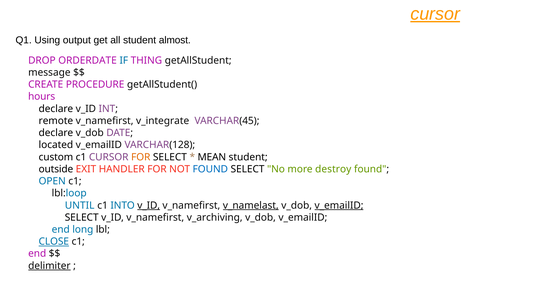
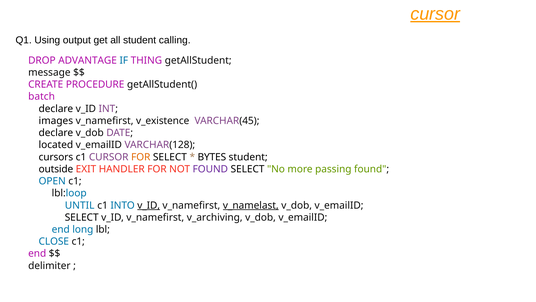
almost: almost -> calling
ORDERDATE: ORDERDATE -> ADVANTAGE
hours: hours -> batch
remote: remote -> images
v_integrate: v_integrate -> v_existence
custom: custom -> cursors
MEAN: MEAN -> BYTES
FOUND at (210, 169) colour: blue -> purple
destroy: destroy -> passing
v_emailID at (339, 205) underline: present -> none
CLOSE underline: present -> none
delimiter underline: present -> none
